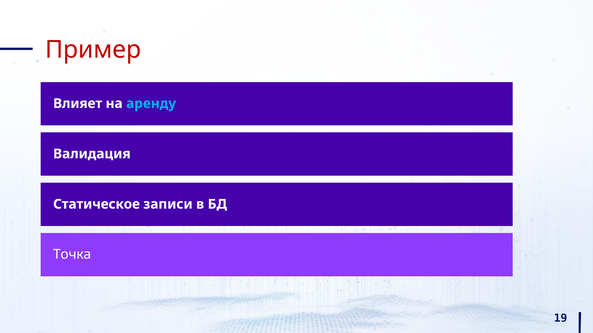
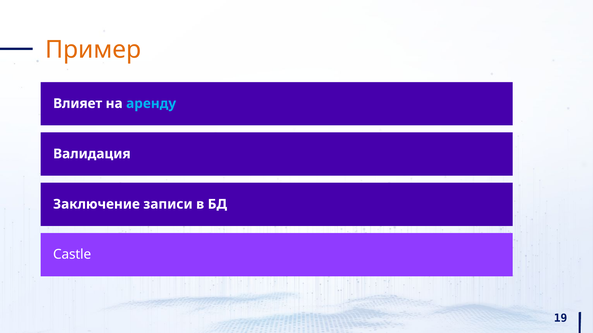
Пример colour: red -> orange
Статическое: Статическое -> Заключение
Точка: Точка -> Castle
